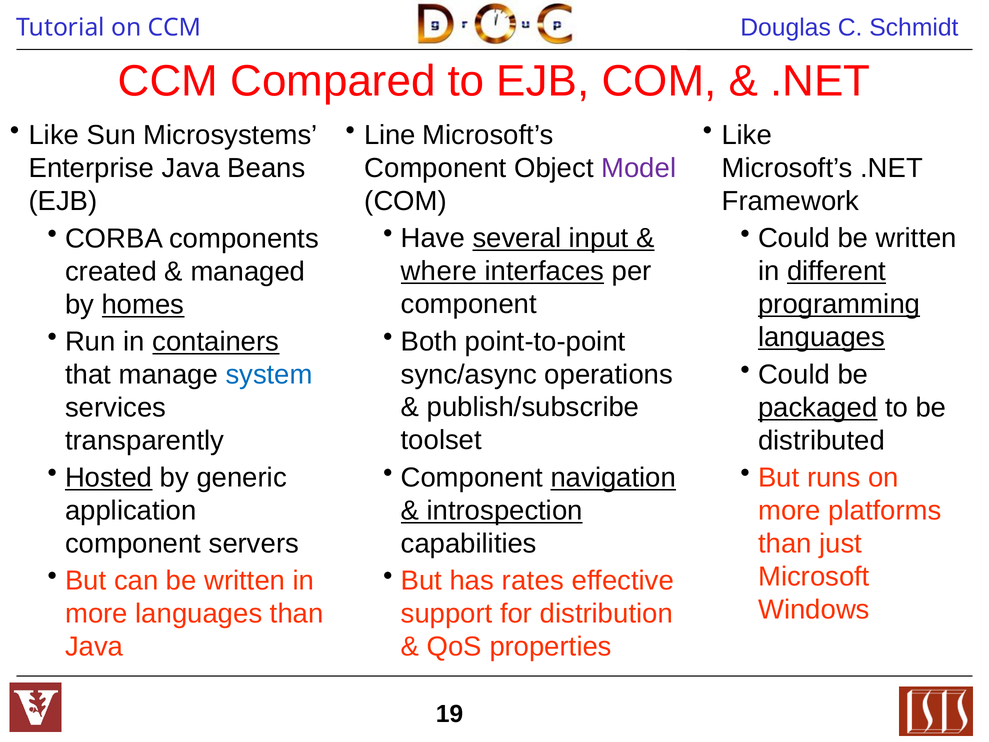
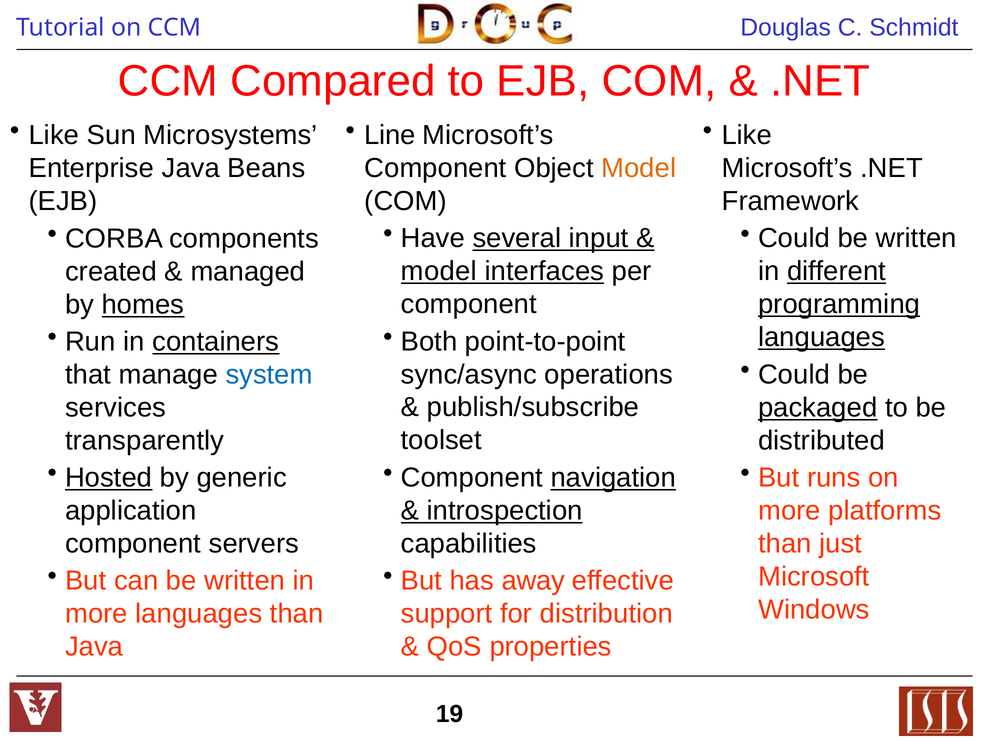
Model at (639, 168) colour: purple -> orange
where at (439, 271): where -> model
rates: rates -> away
